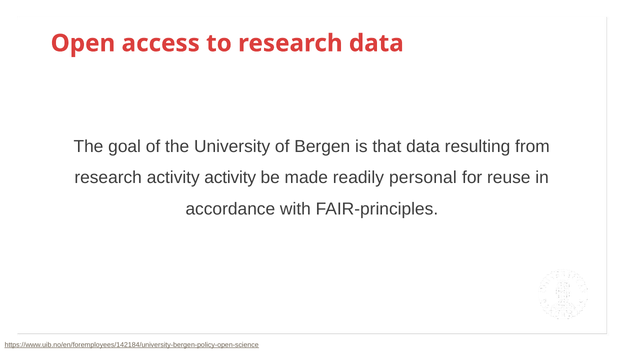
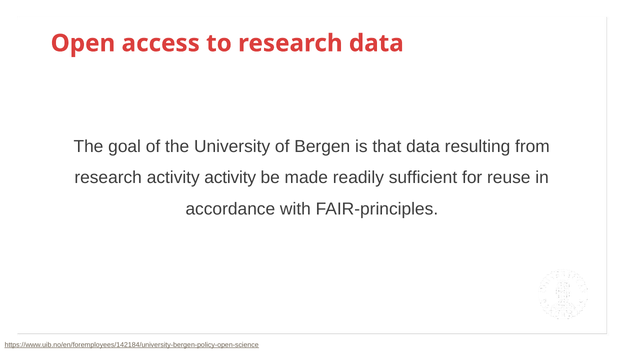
personal: personal -> sufficient
